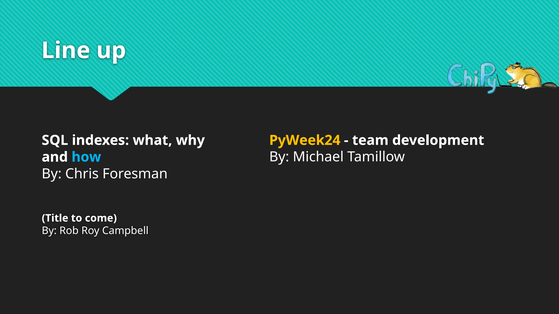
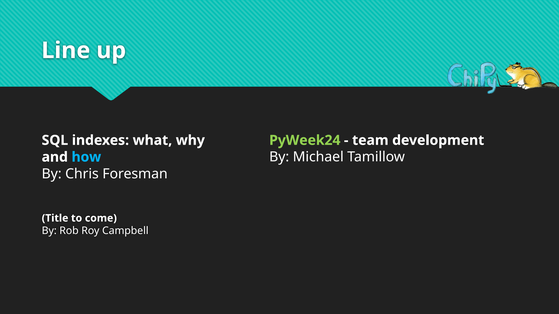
PyWeek24 colour: yellow -> light green
